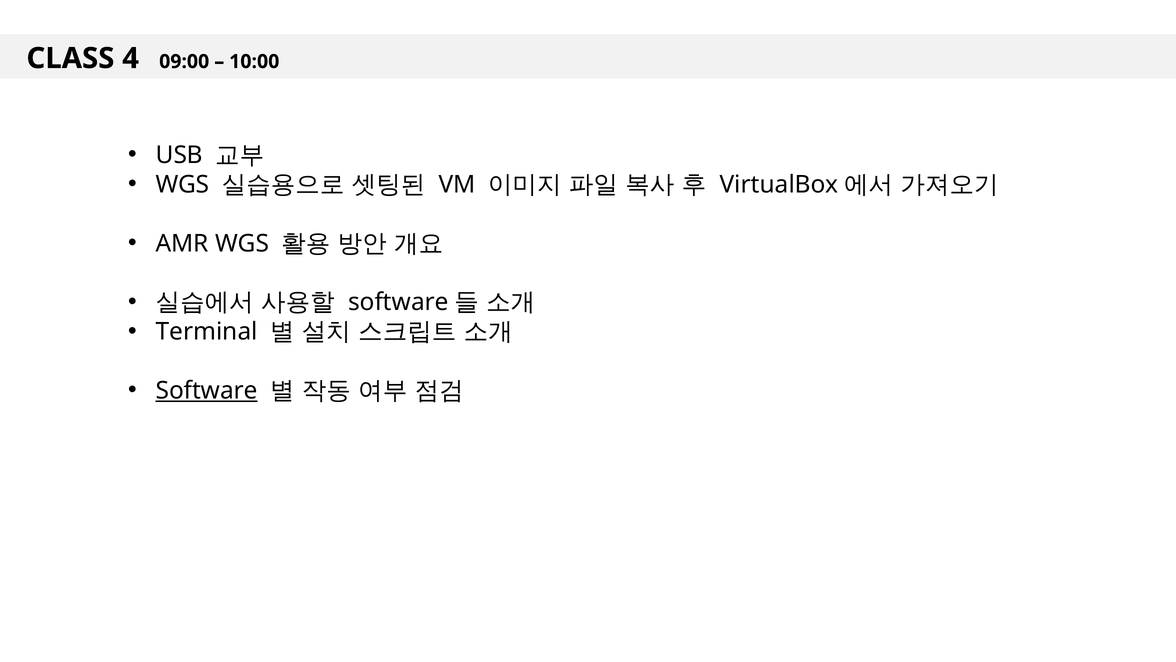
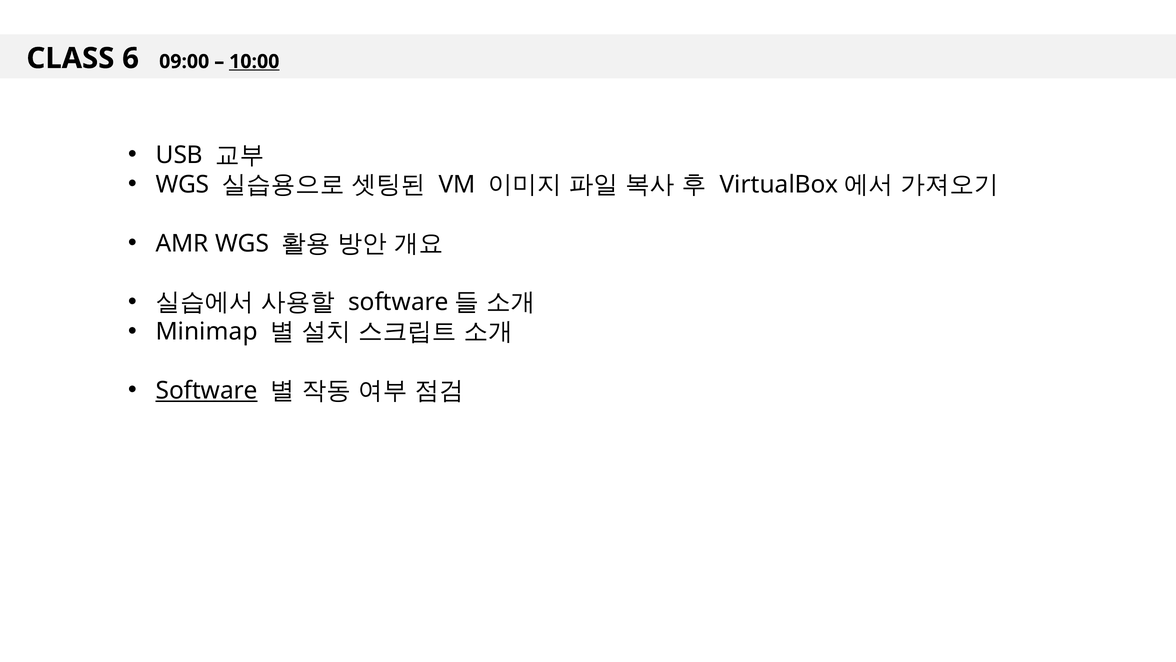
4: 4 -> 6
10:00 underline: none -> present
Terminal: Terminal -> Minimap
